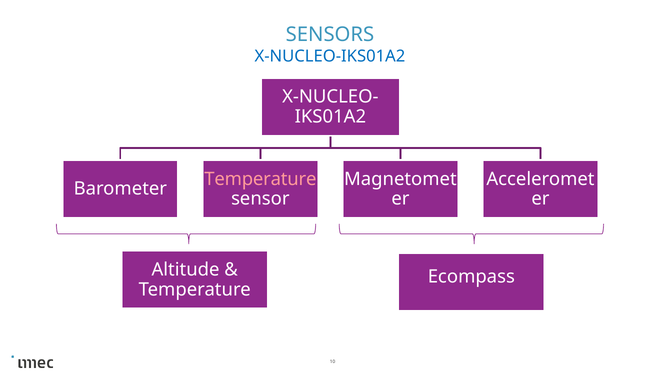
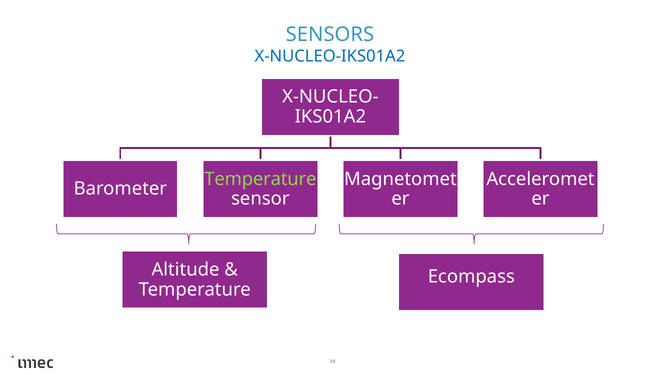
Temperature at (260, 179) colour: pink -> light green
